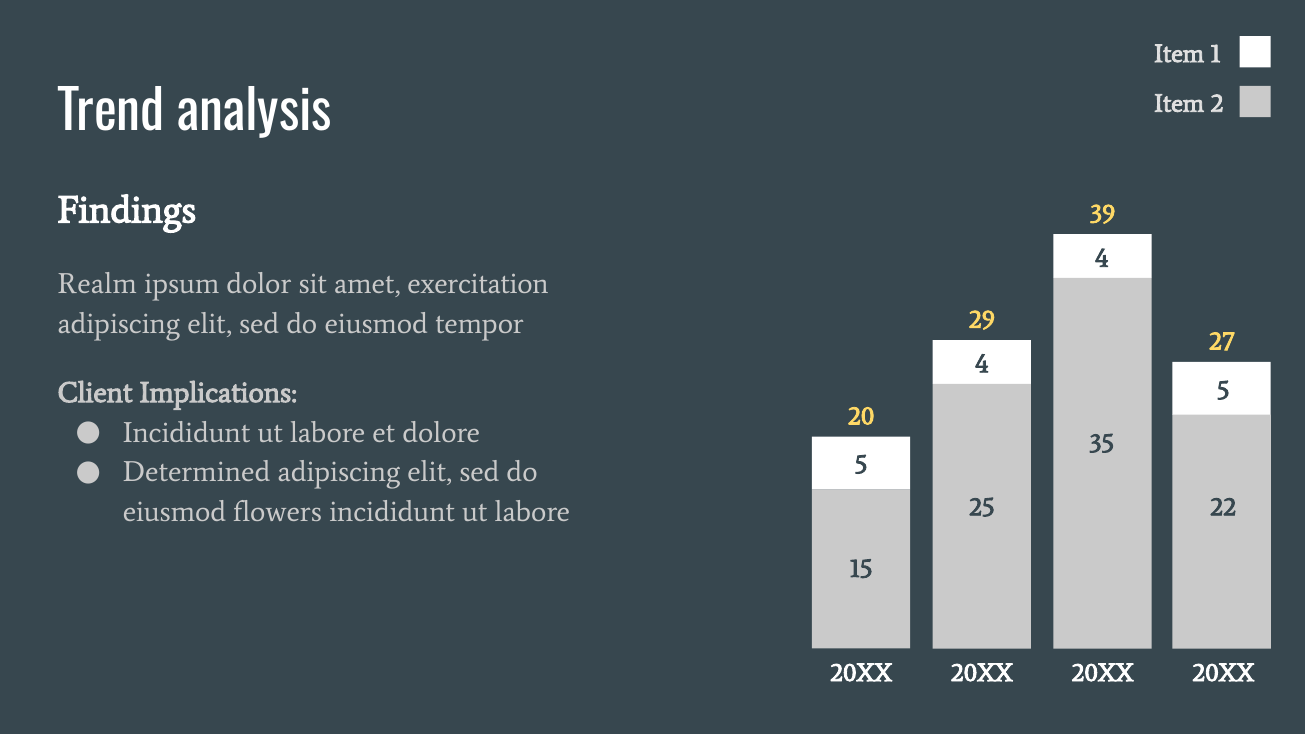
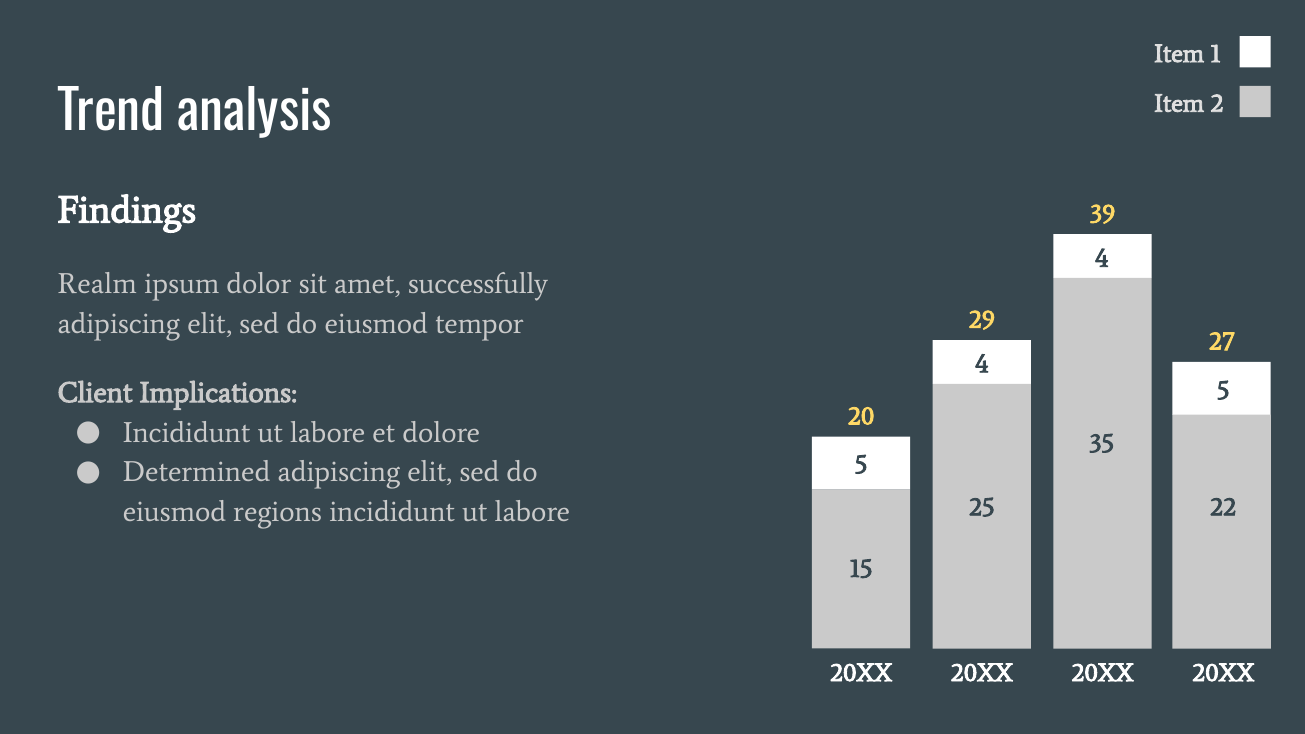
exercitation: exercitation -> successfully
flowers: flowers -> regions
